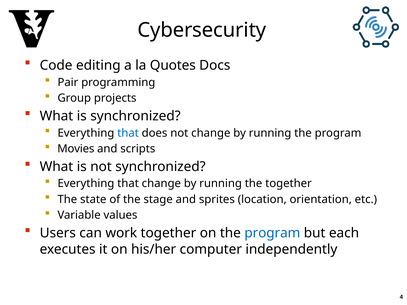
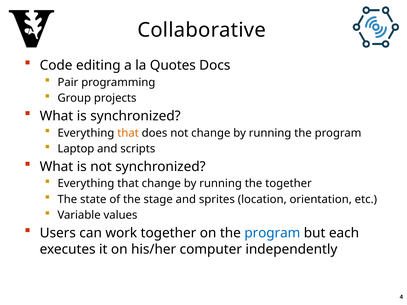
Cybersecurity: Cybersecurity -> Collaborative
that at (128, 133) colour: blue -> orange
Movies: Movies -> Laptop
